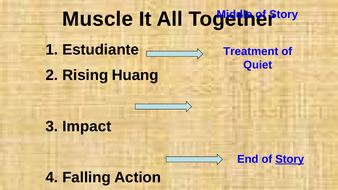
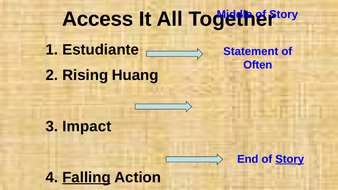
Muscle: Muscle -> Access
Treatment: Treatment -> Statement
Quiet: Quiet -> Often
Falling underline: none -> present
